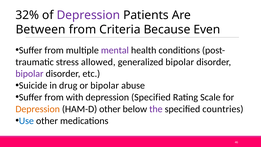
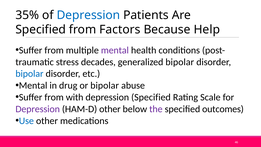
32%: 32% -> 35%
Depression at (88, 15) colour: purple -> blue
Between at (41, 30): Between -> Specified
Criteria: Criteria -> Factors
Even: Even -> Help
allowed: allowed -> decades
bipolar at (29, 74) colour: purple -> blue
Suicide at (33, 85): Suicide -> Mental
Depression at (38, 109) colour: orange -> purple
countries: countries -> outcomes
